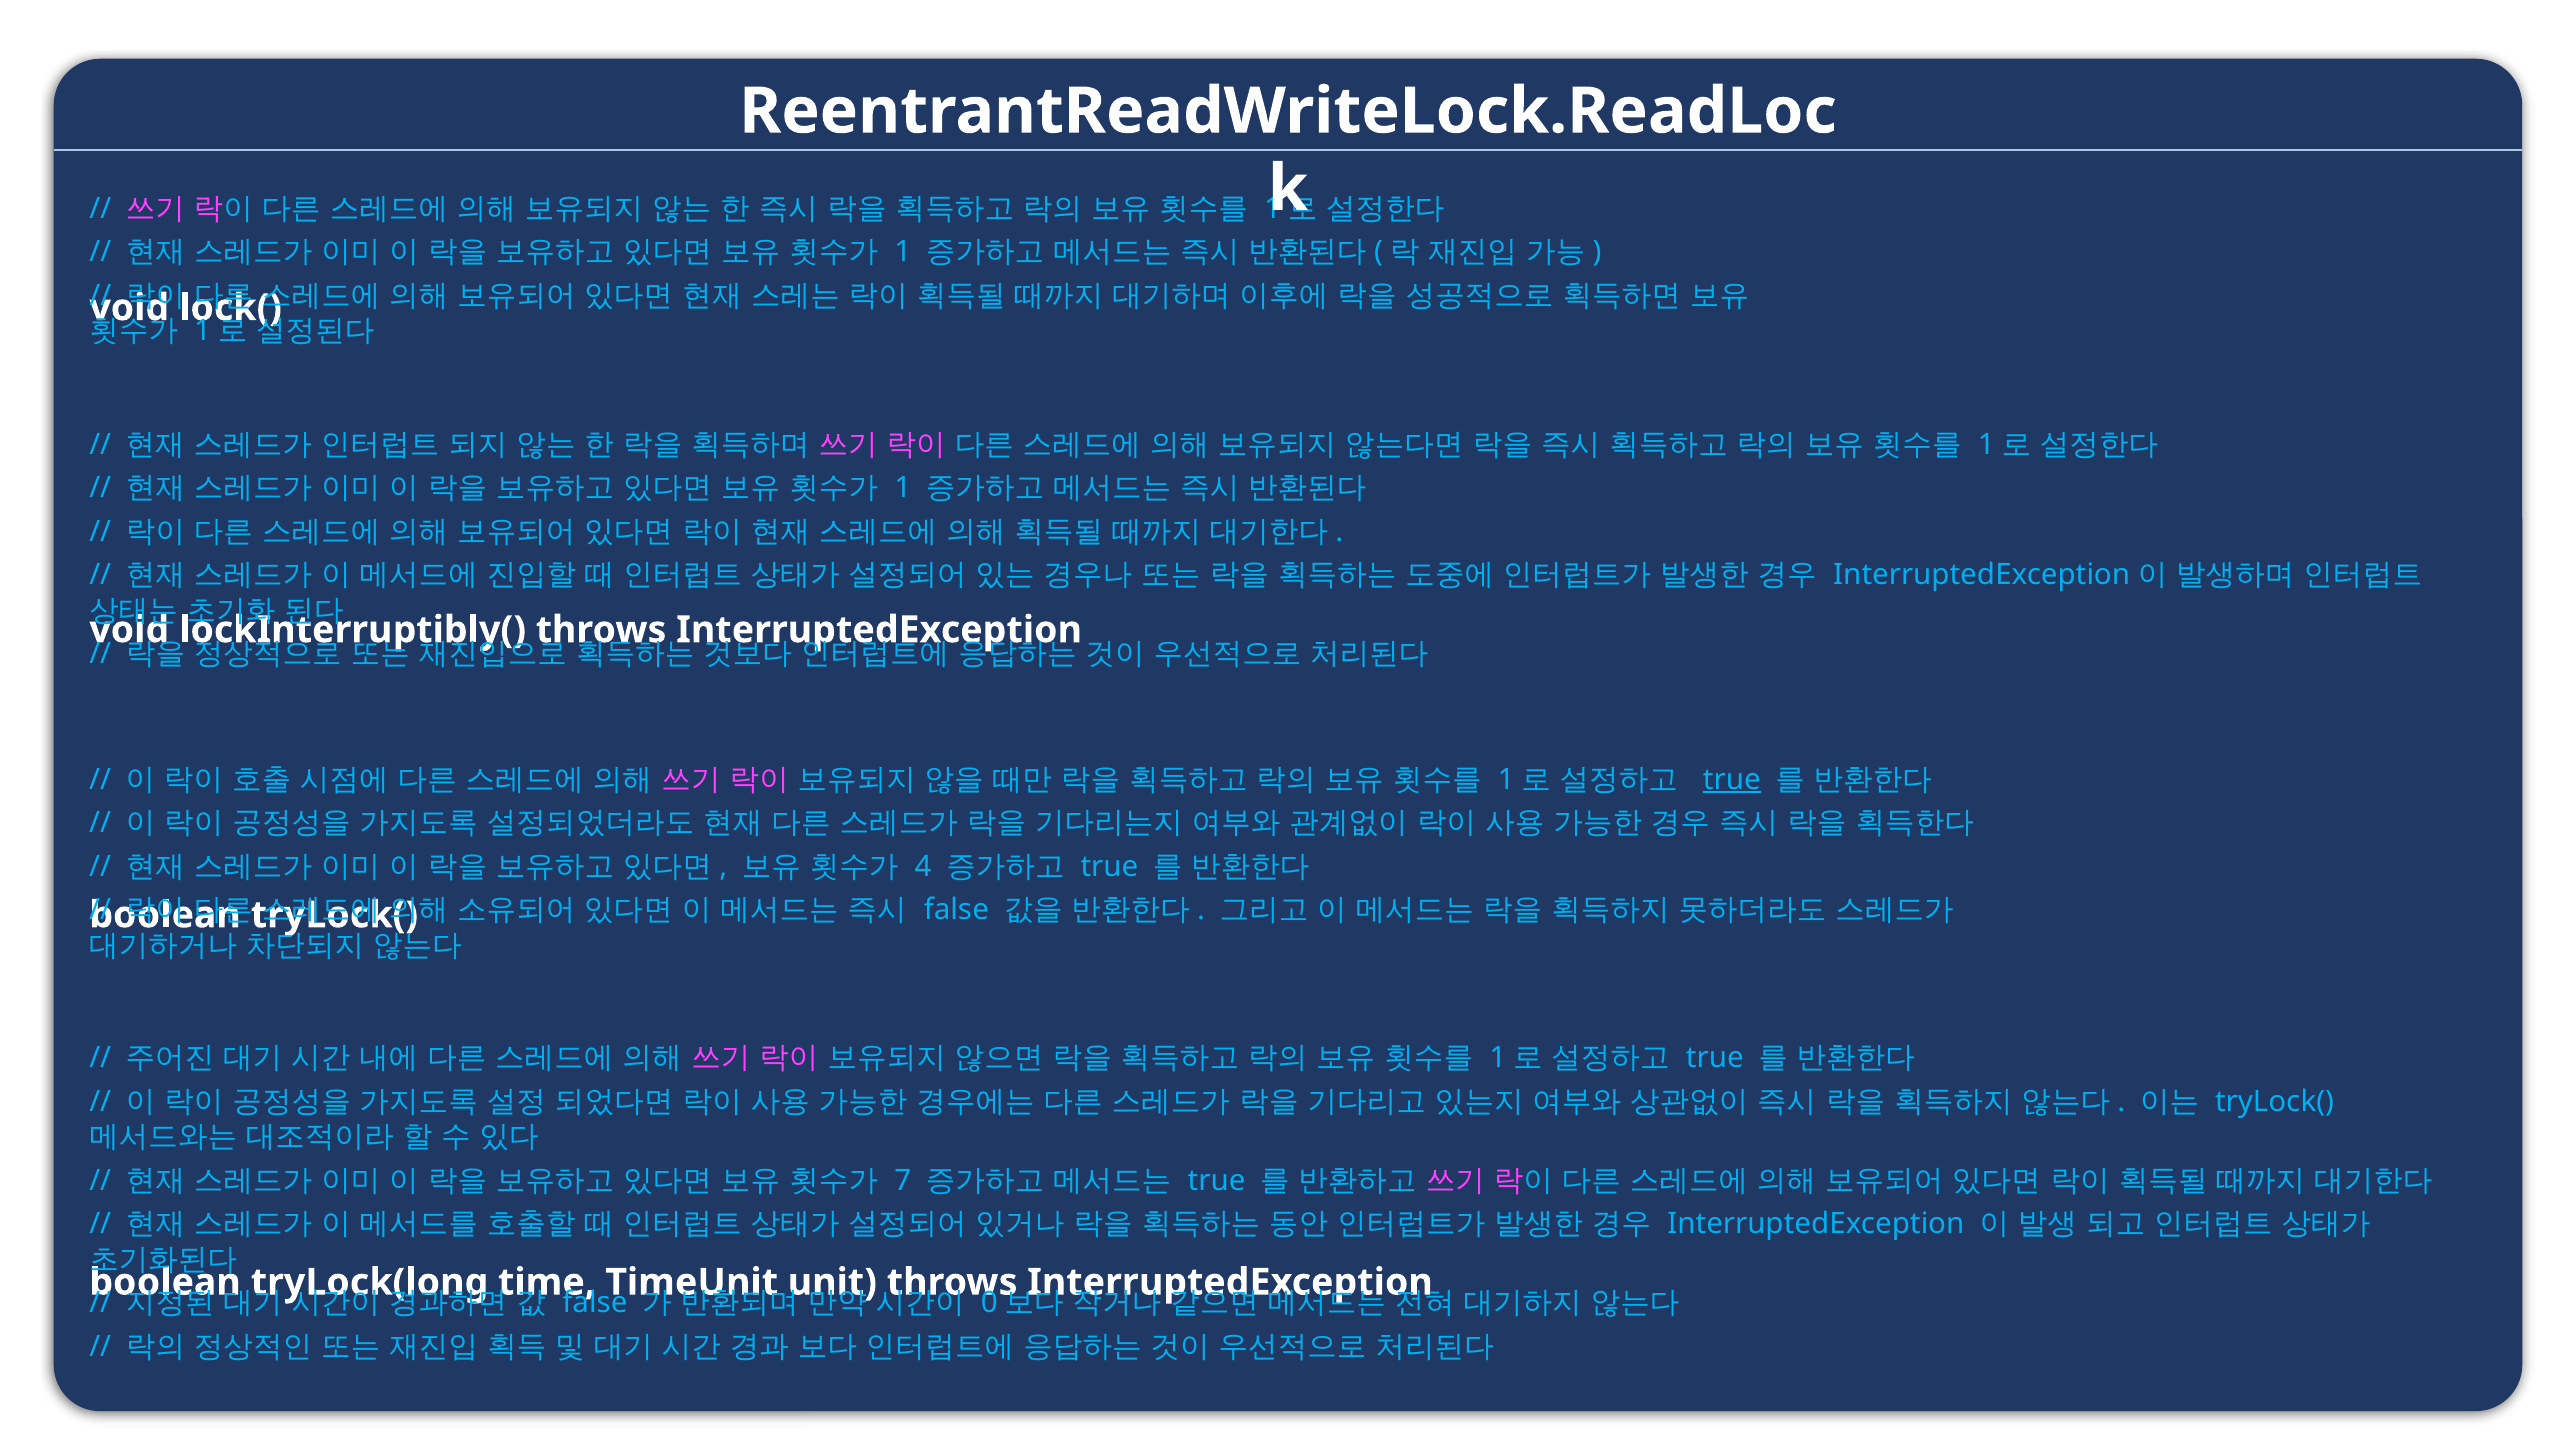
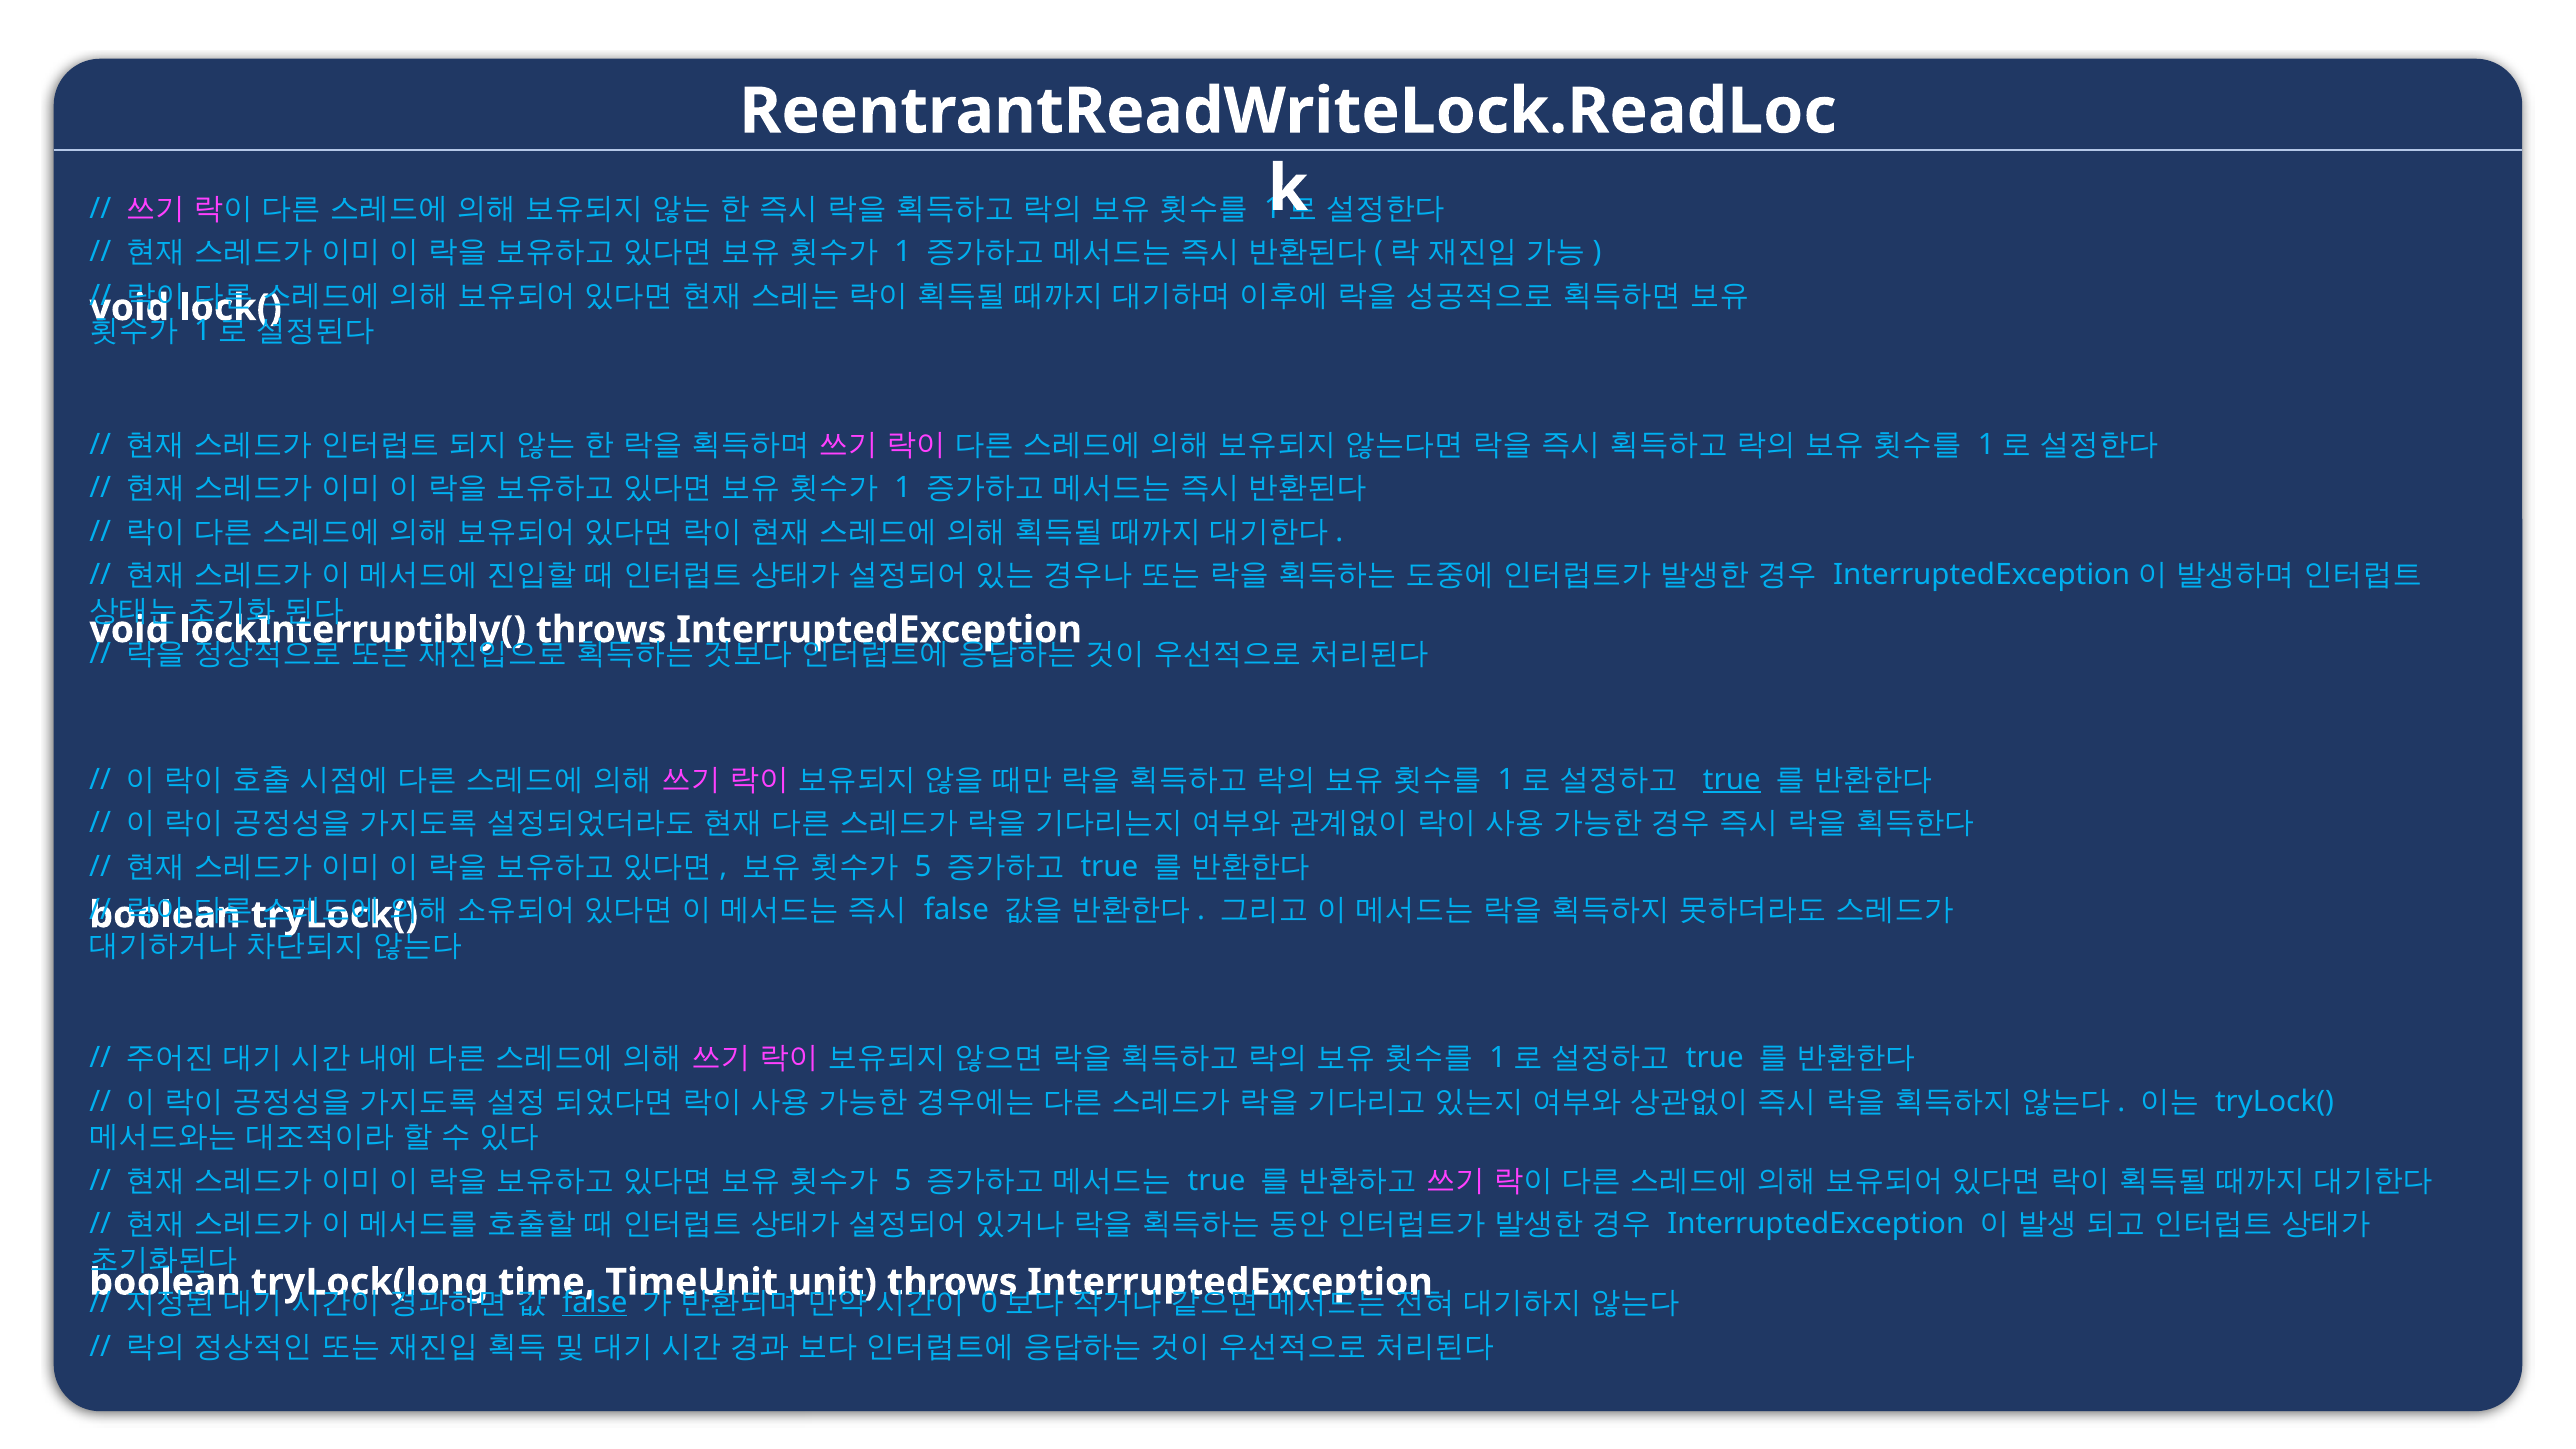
4 at (923, 866): 4 -> 5
7 at (903, 1180): 7 -> 5
false at (595, 1303) underline: none -> present
